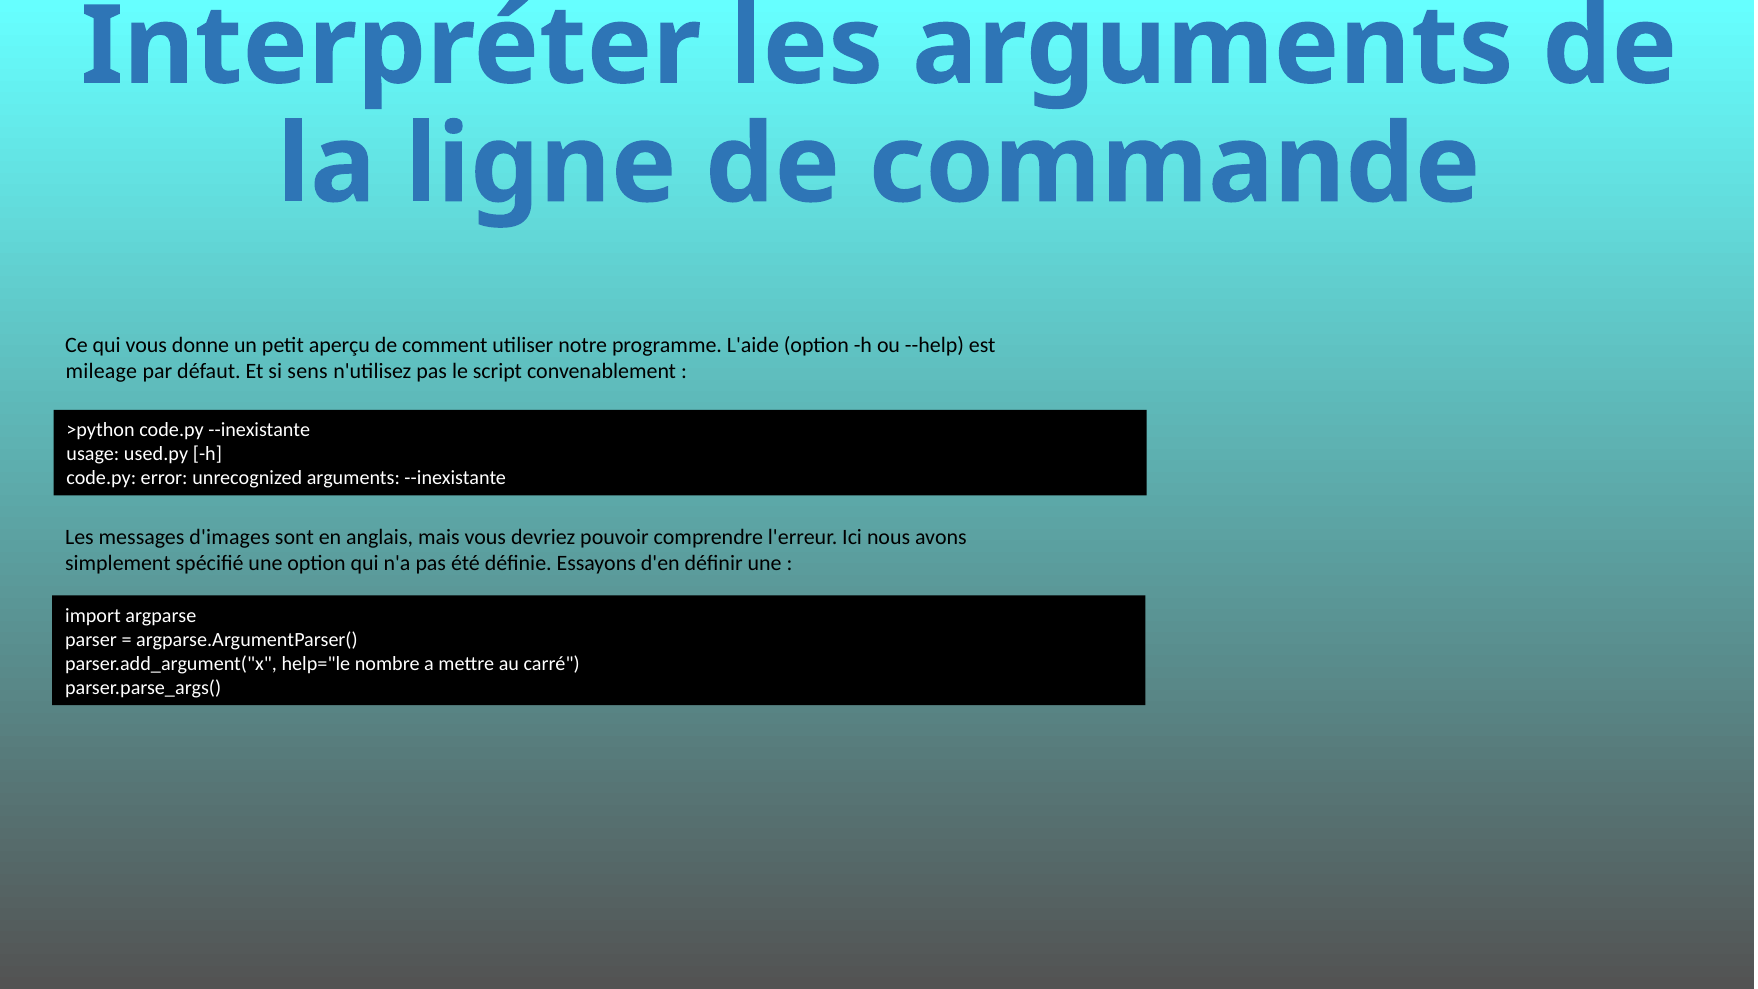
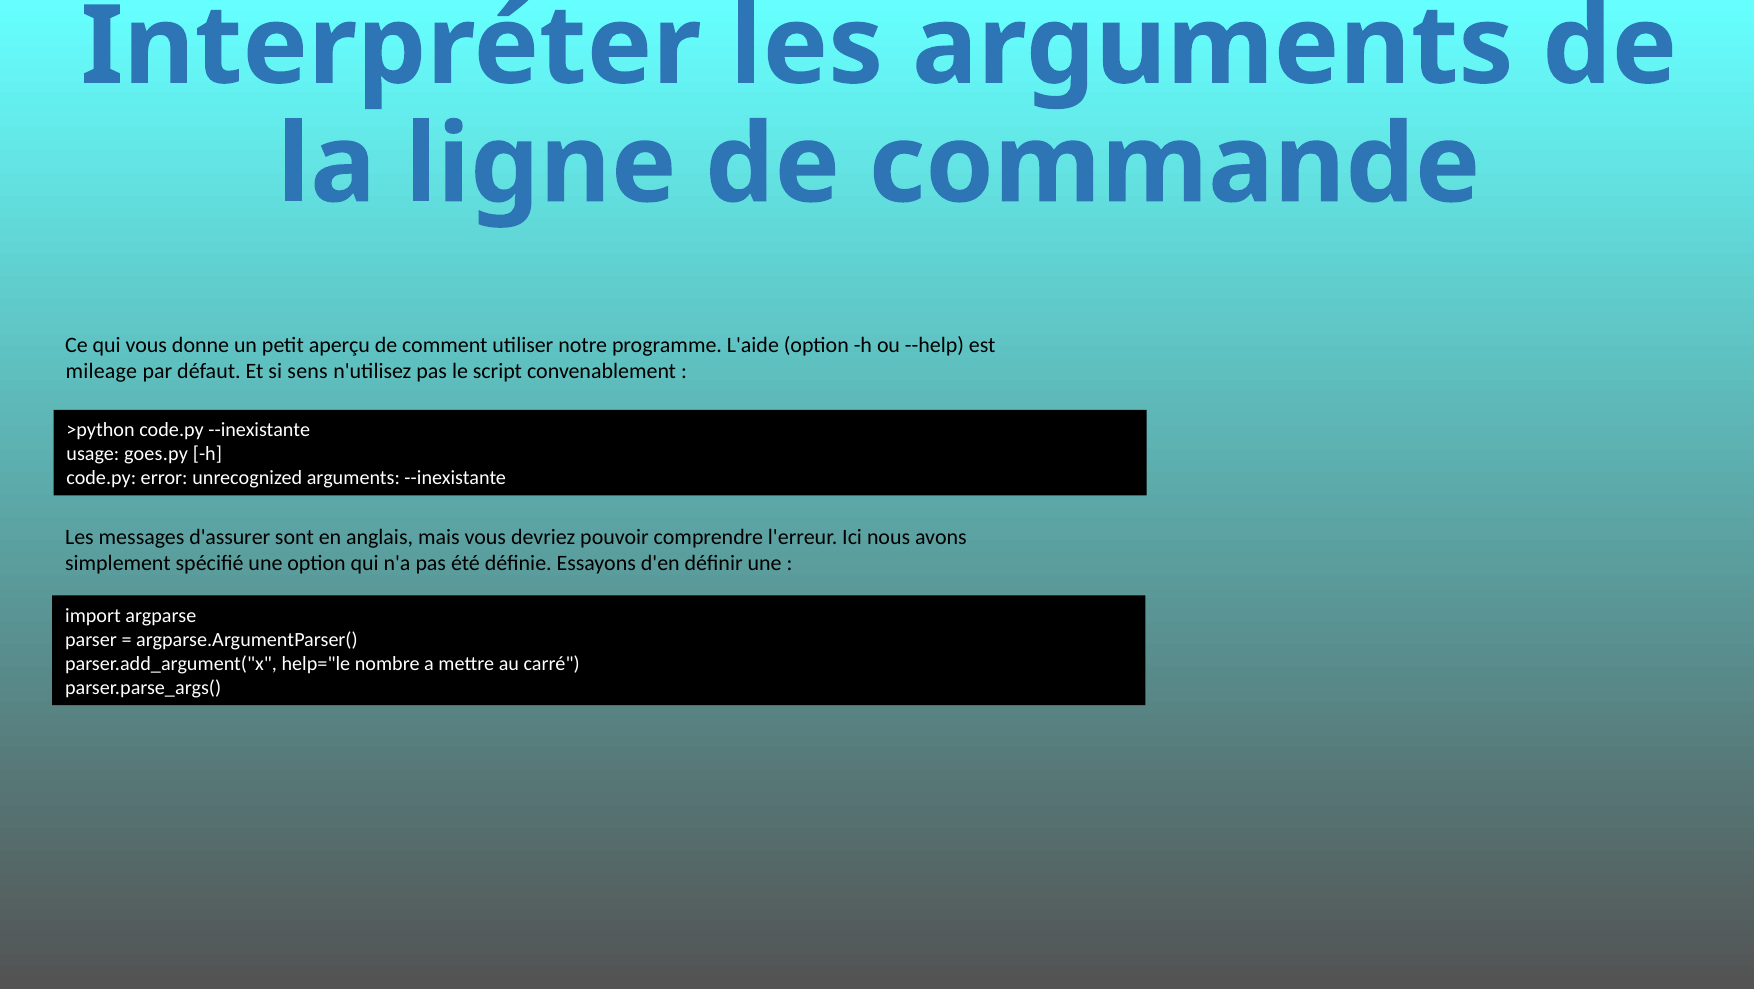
used.py: used.py -> goes.py
d'images: d'images -> d'assurer
